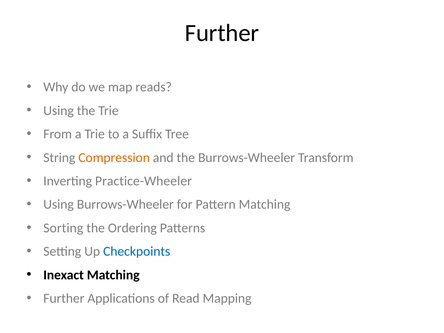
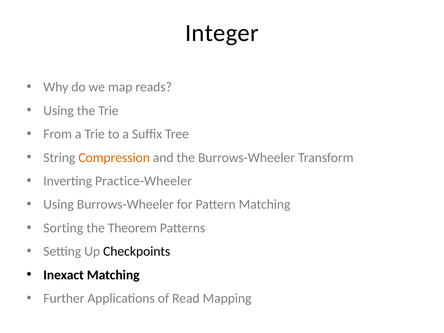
Further at (222, 33): Further -> Integer
Ordering: Ordering -> Theorem
Checkpoints colour: blue -> black
